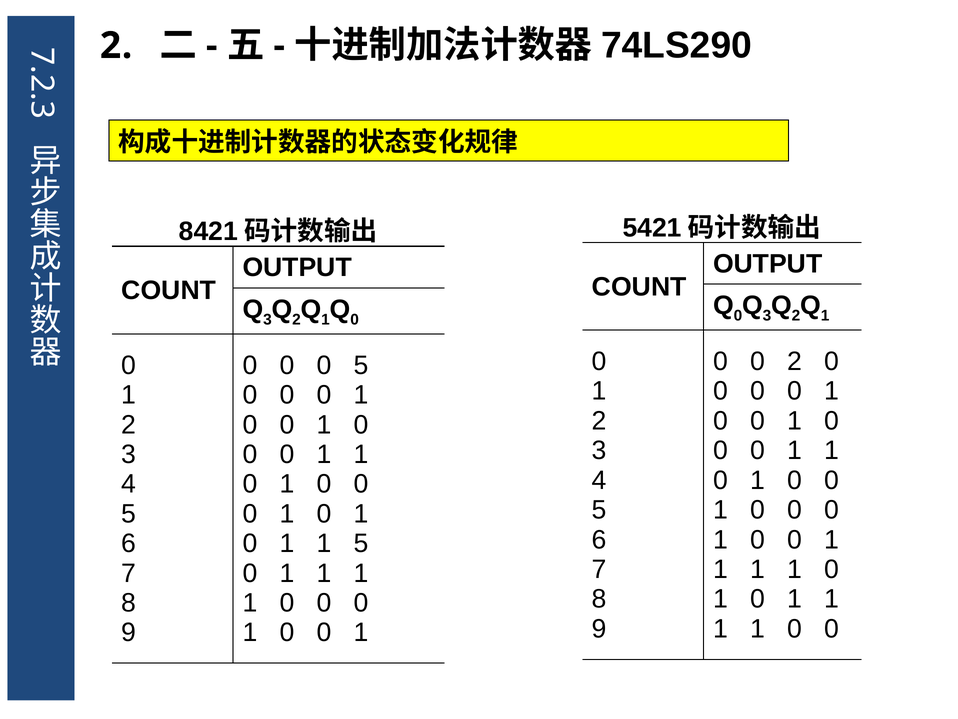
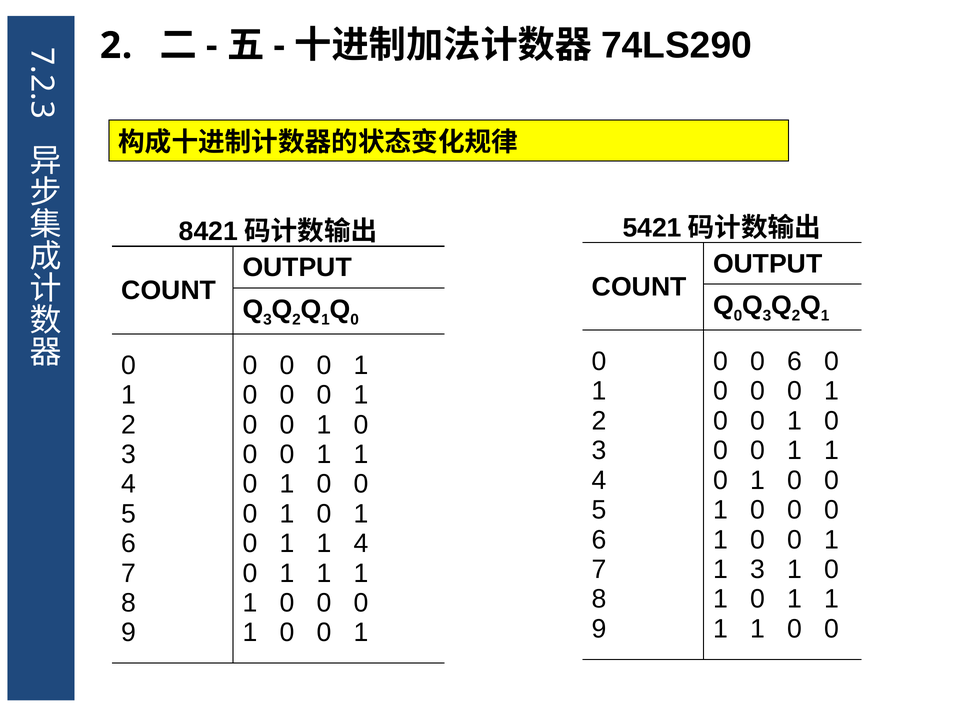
0 2: 2 -> 6
5 at (361, 365): 5 -> 1
1 5: 5 -> 4
1 at (757, 569): 1 -> 3
